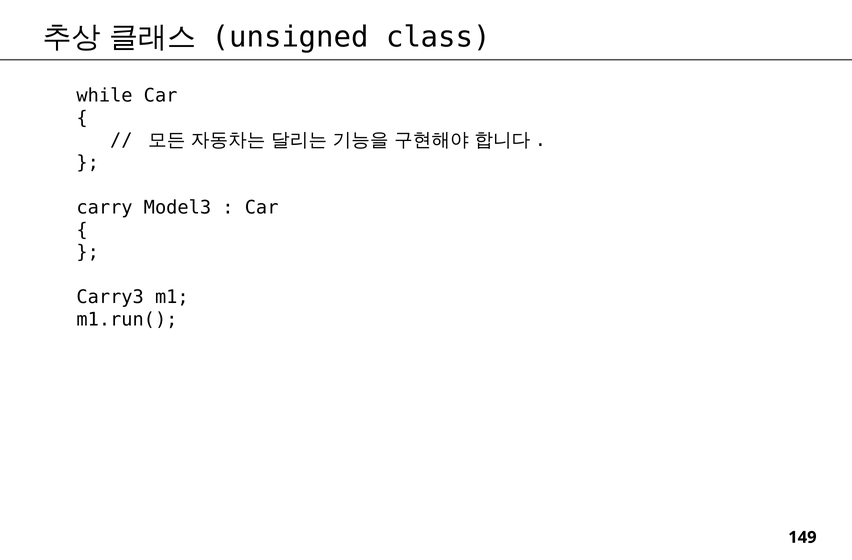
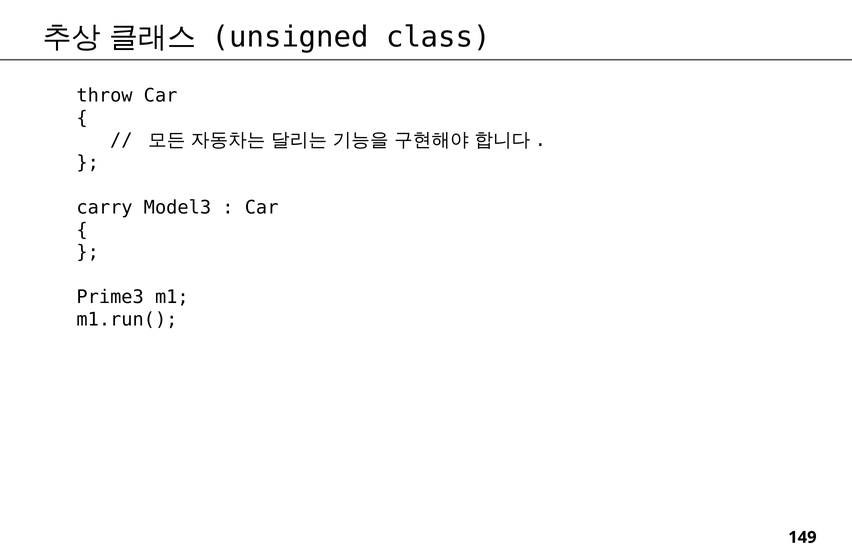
while: while -> throw
Carry3: Carry3 -> Prime3
